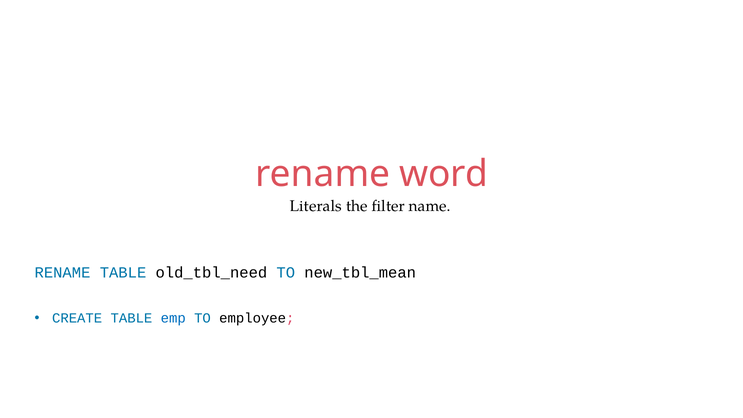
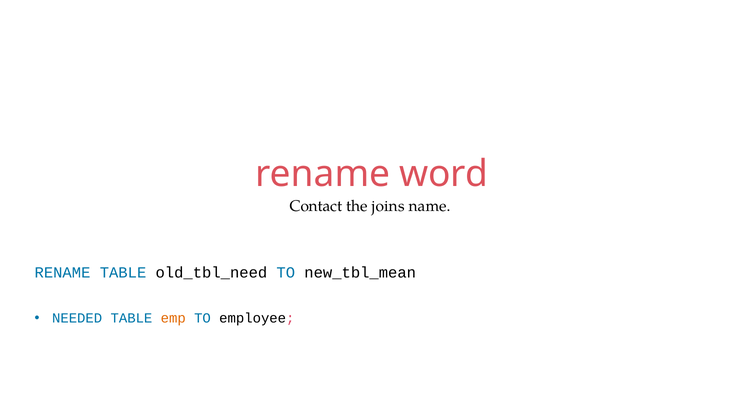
Literals: Literals -> Contact
filter: filter -> joins
CREATE: CREATE -> NEEDED
emp colour: blue -> orange
